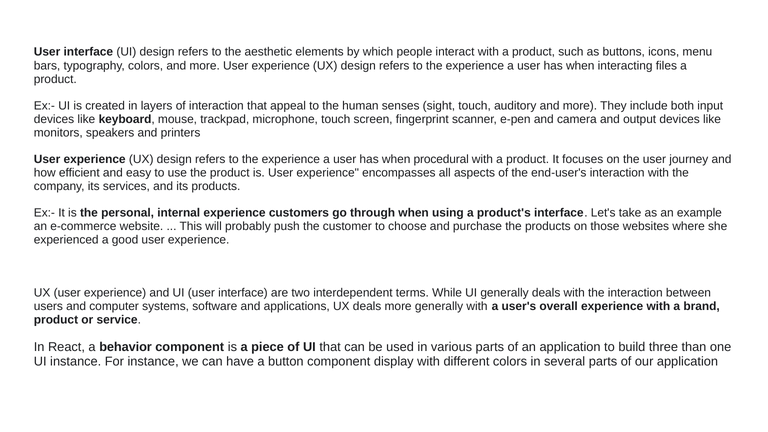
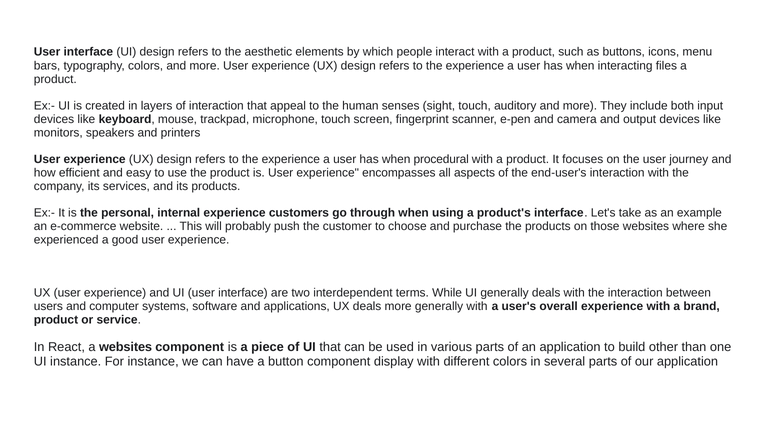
a behavior: behavior -> websites
three: three -> other
